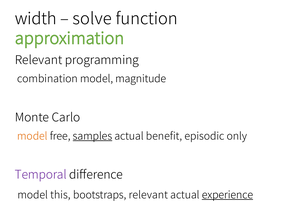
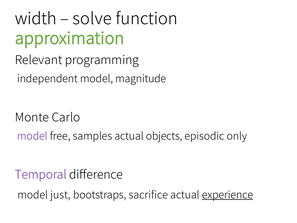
combination: combination -> independent
model at (32, 136) colour: orange -> purple
samples underline: present -> none
benefit: benefit -> objects
this: this -> just
bootstraps relevant: relevant -> sacrifice
